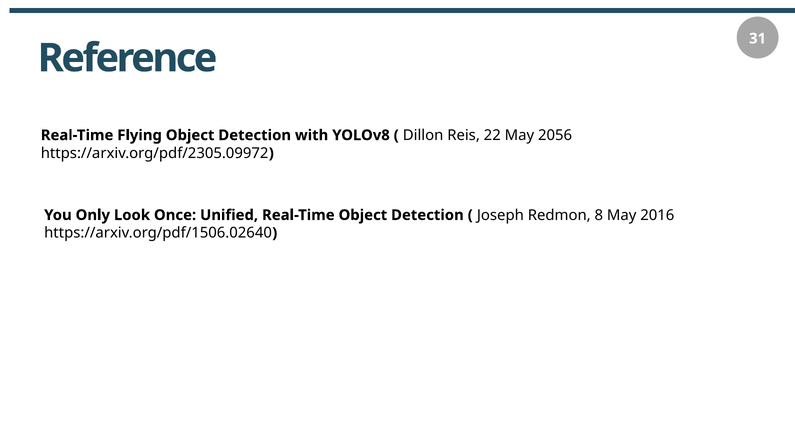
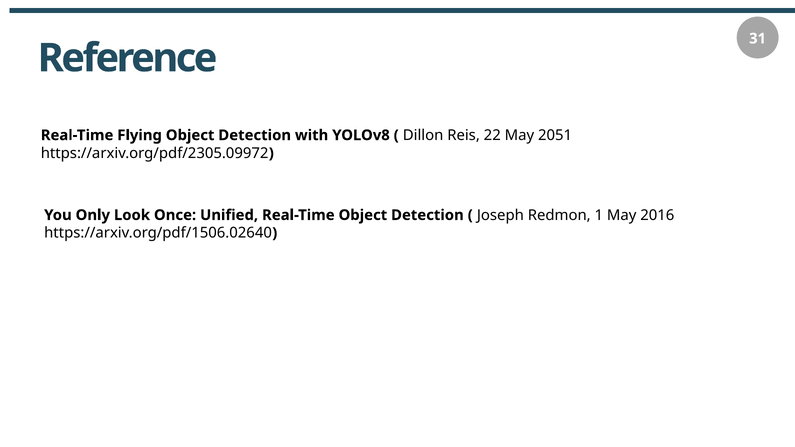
2056: 2056 -> 2051
8: 8 -> 1
